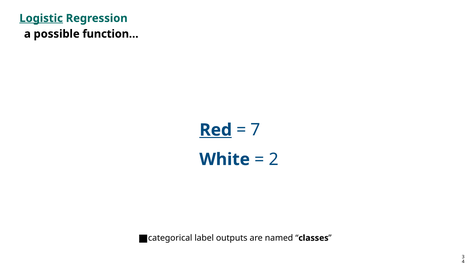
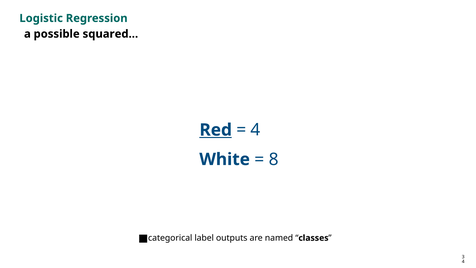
Logistic underline: present -> none
function…: function… -> squared…
7 at (256, 130): 7 -> 4
2: 2 -> 8
